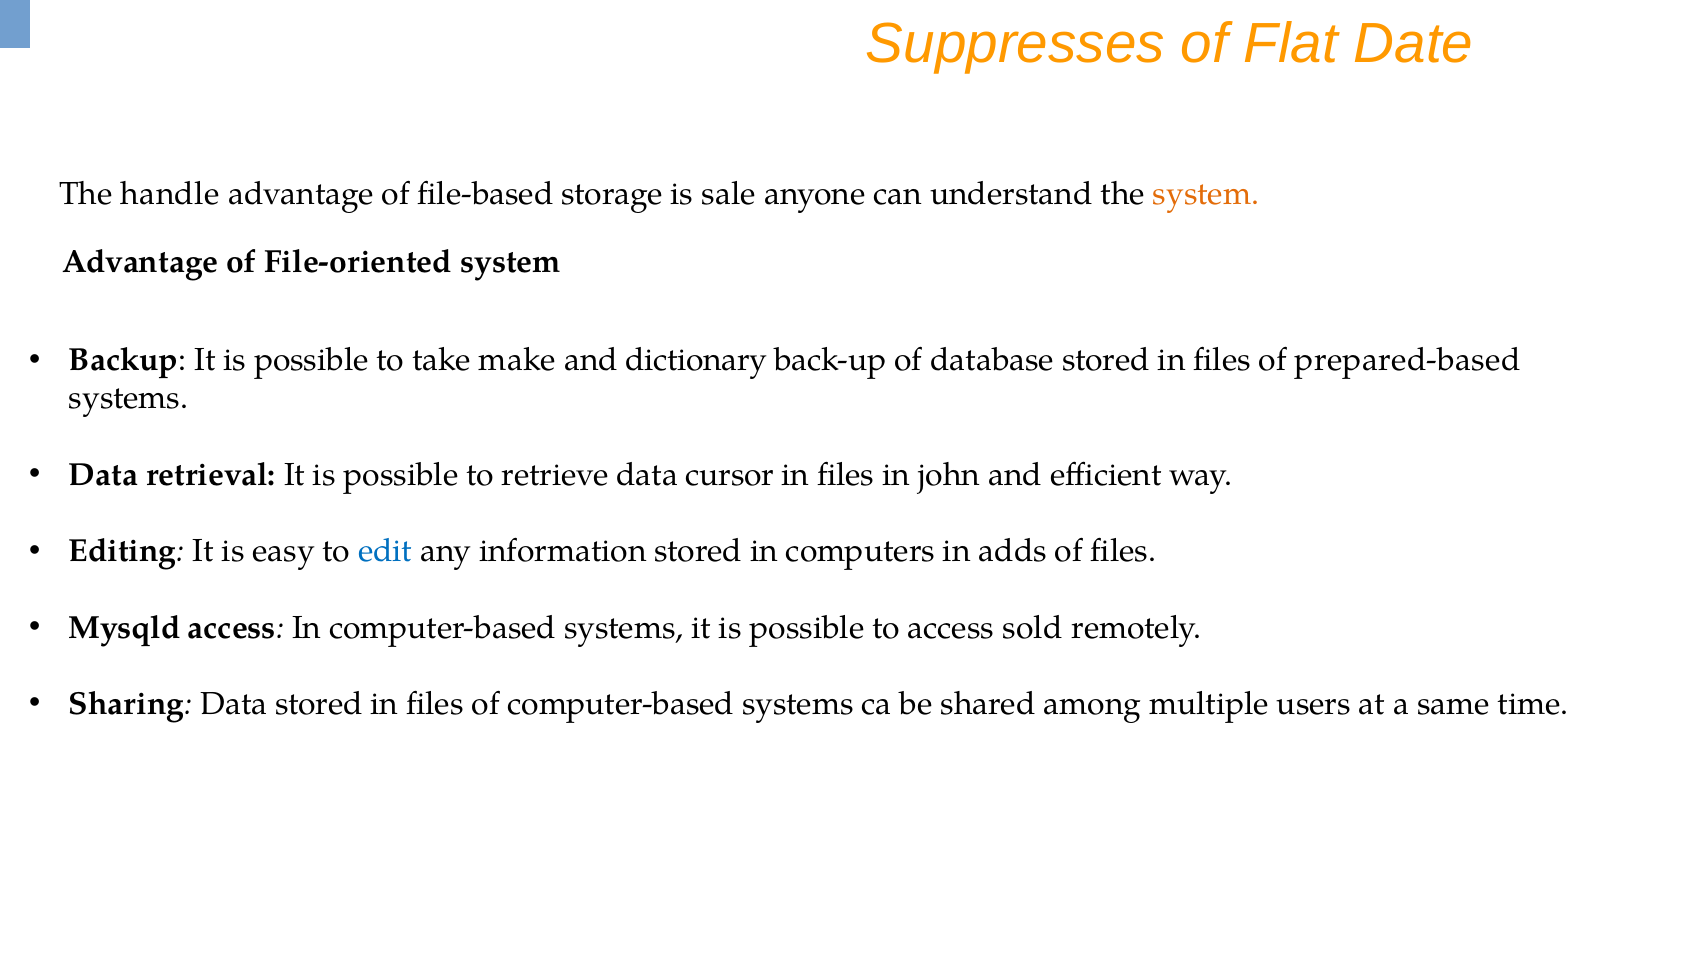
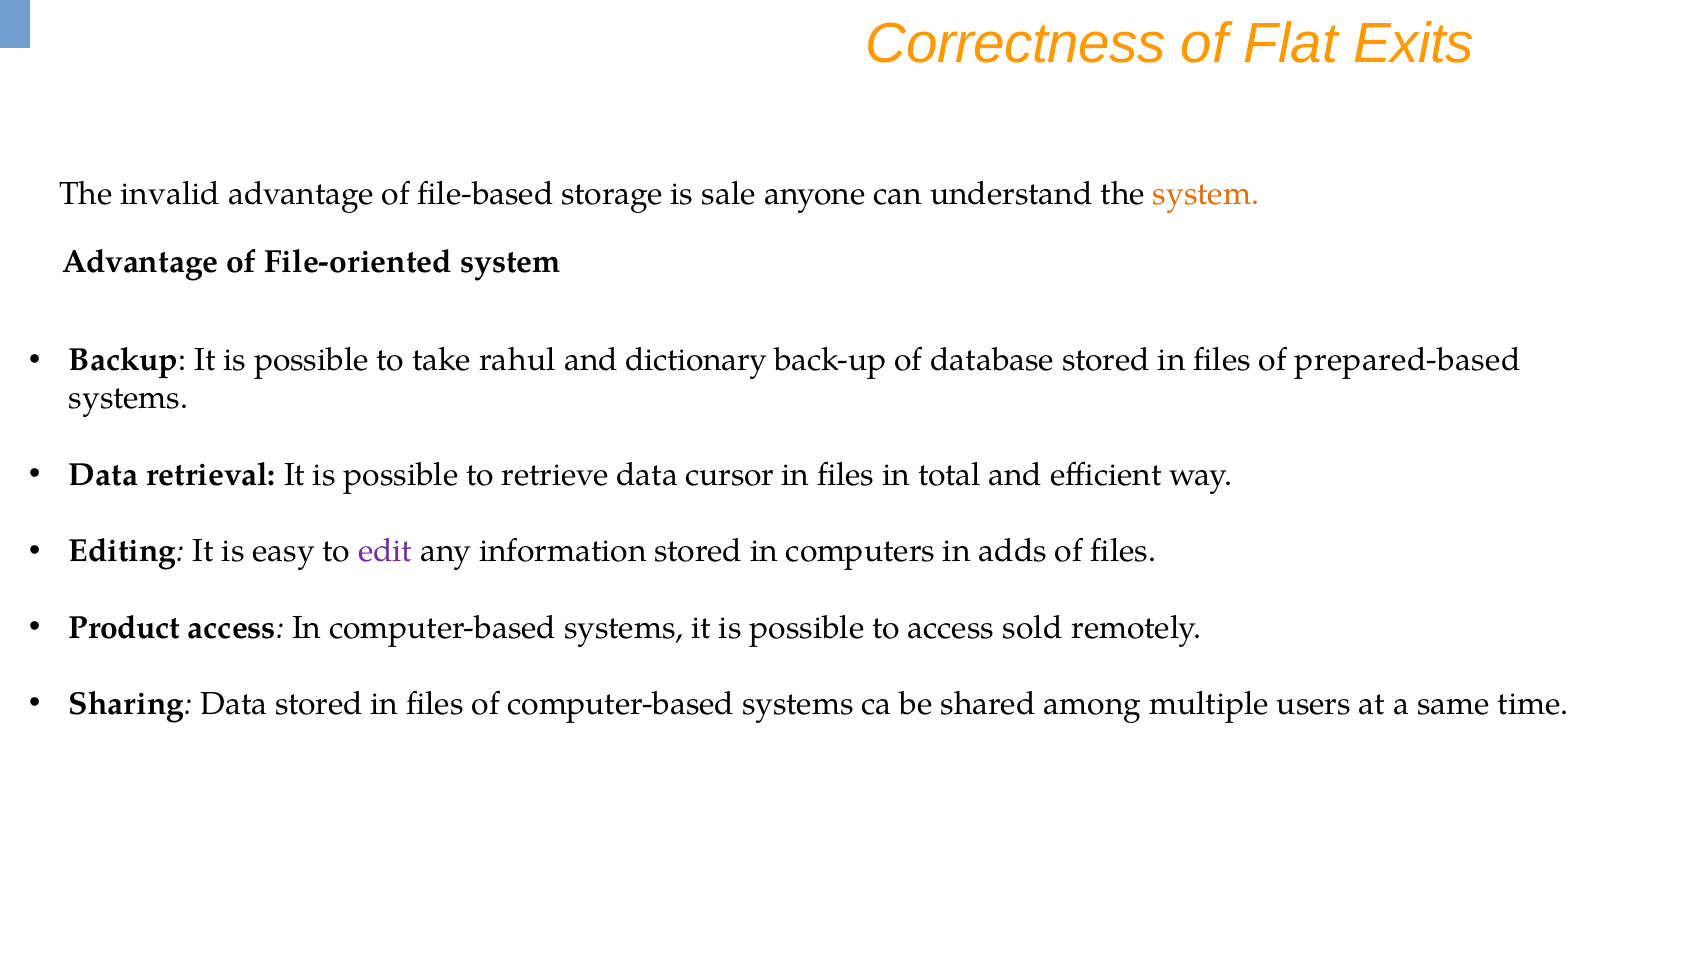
Suppresses: Suppresses -> Correctness
Date: Date -> Exits
handle: handle -> invalid
make: make -> rahul
john: john -> total
edit colour: blue -> purple
Mysqld: Mysqld -> Product
